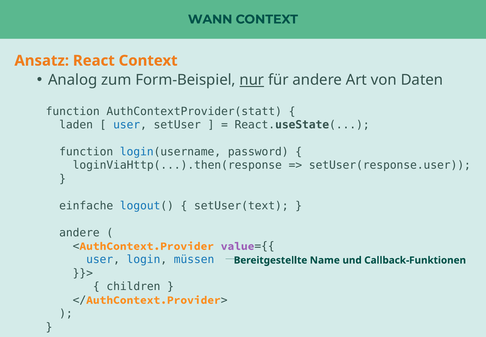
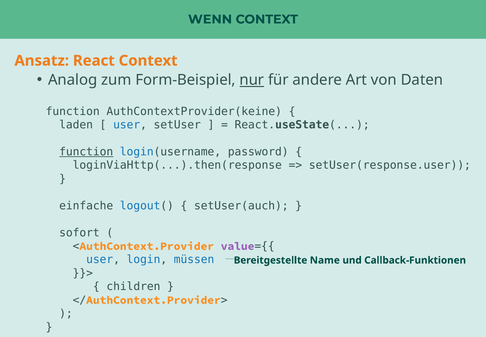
WANN: WANN -> WENN
AuthContextProvider(statt: AuthContextProvider(statt -> AuthContextProvider(keine
function at (86, 152) underline: none -> present
setUser(text: setUser(text -> setUser(auch
andere at (79, 232): andere -> sofort
